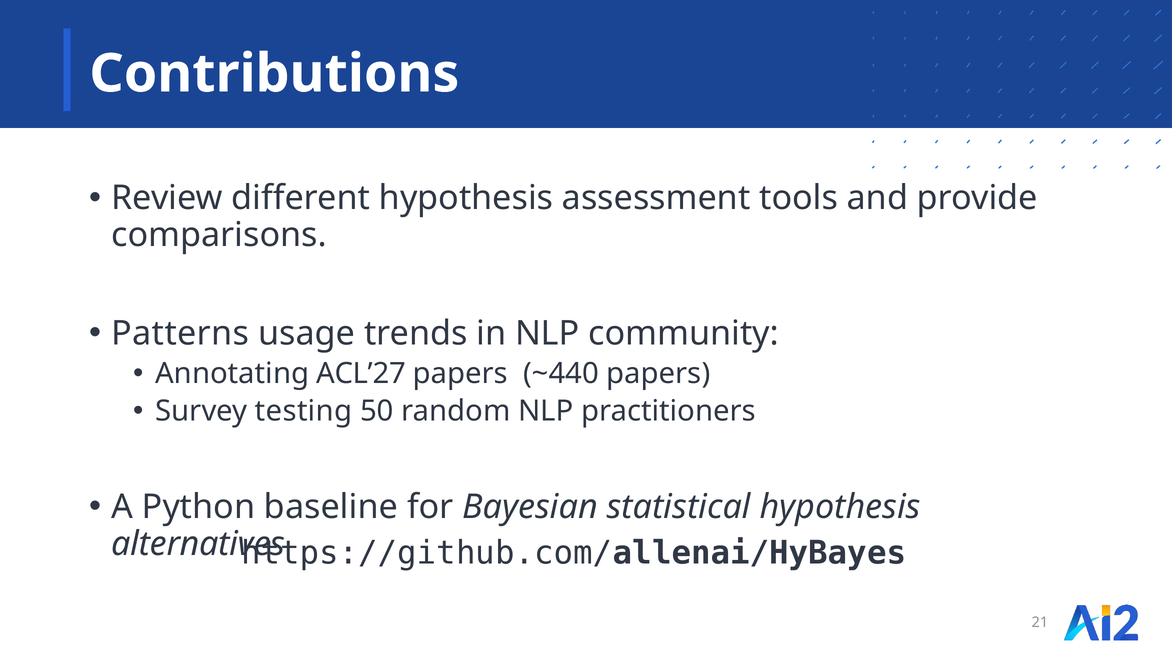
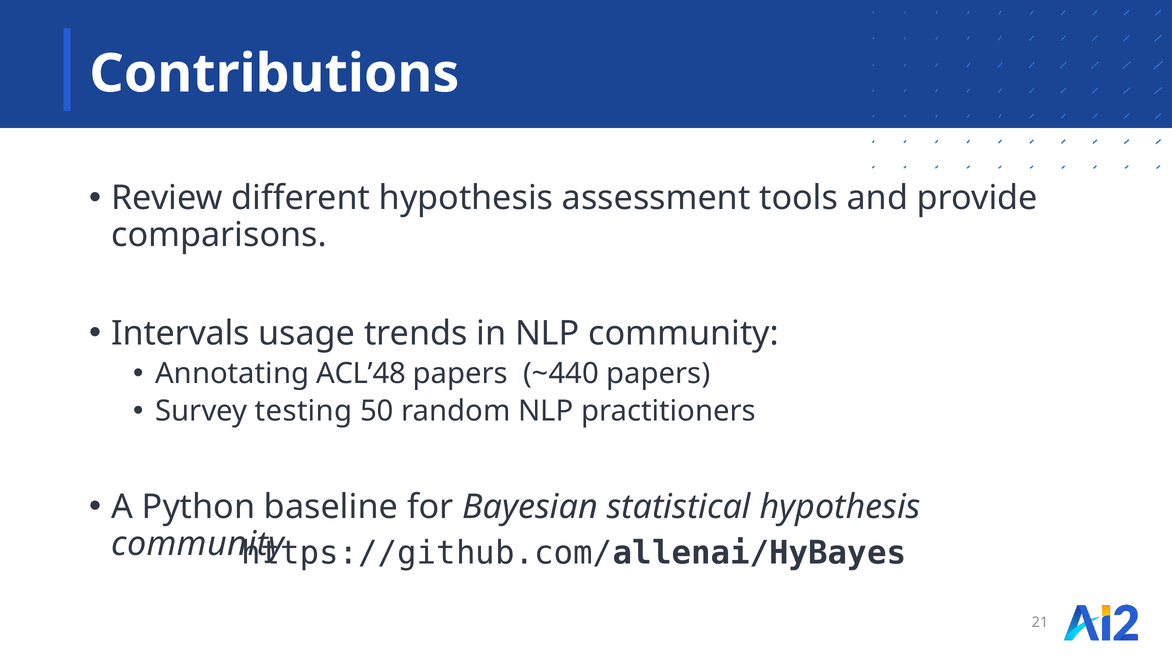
Patterns: Patterns -> Intervals
ACL’27: ACL’27 -> ACL’48
alternatives at (198, 544): alternatives -> community
